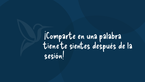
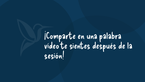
tiene: tiene -> vídeo
